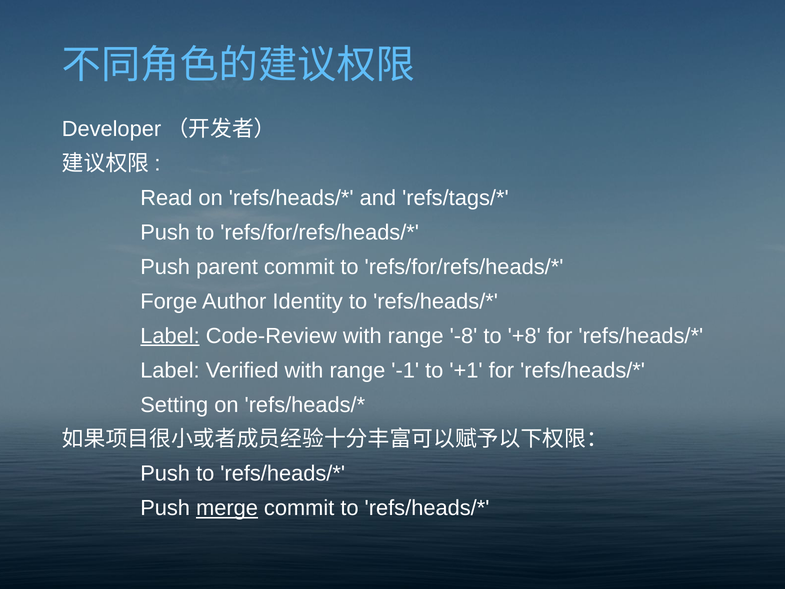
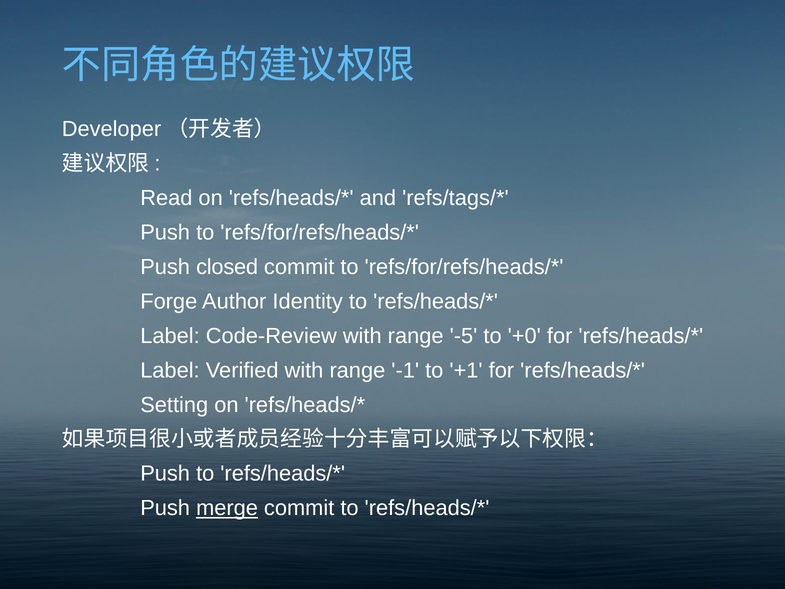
parent: parent -> closed
Label at (170, 336) underline: present -> none
-8: -8 -> -5
+8: +8 -> +0
